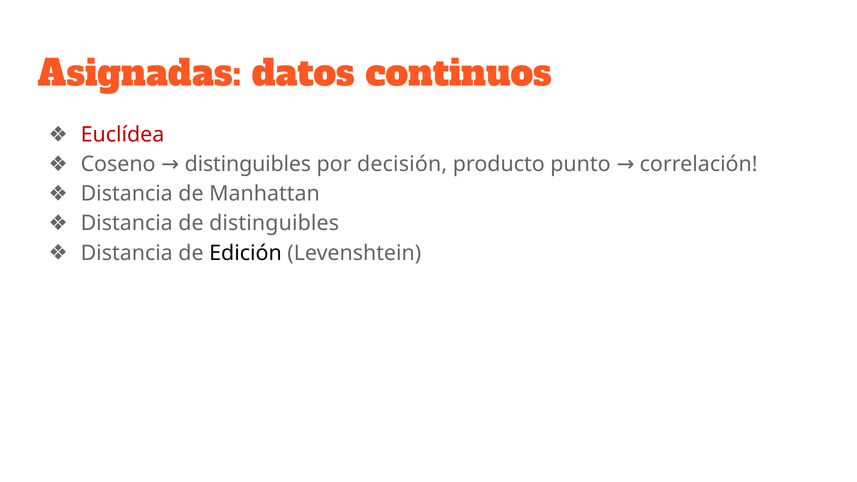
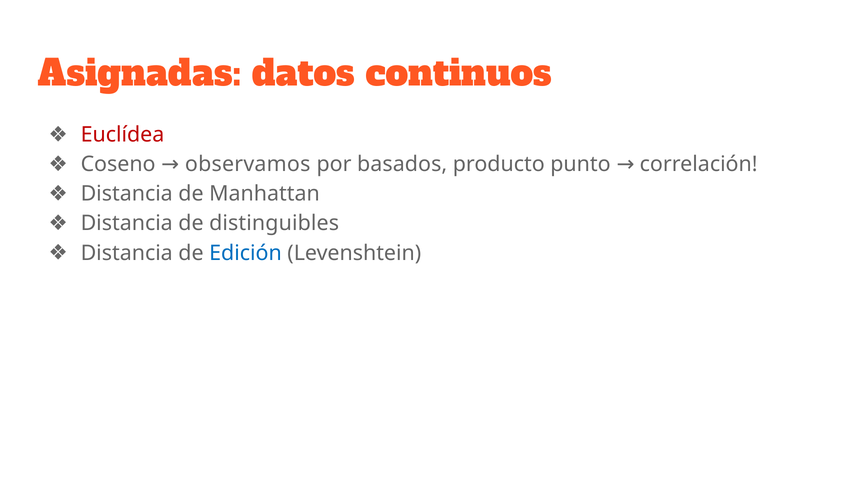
Coseno distinguibles: distinguibles -> observamos
decisión: decisión -> basados
Edición colour: black -> blue
